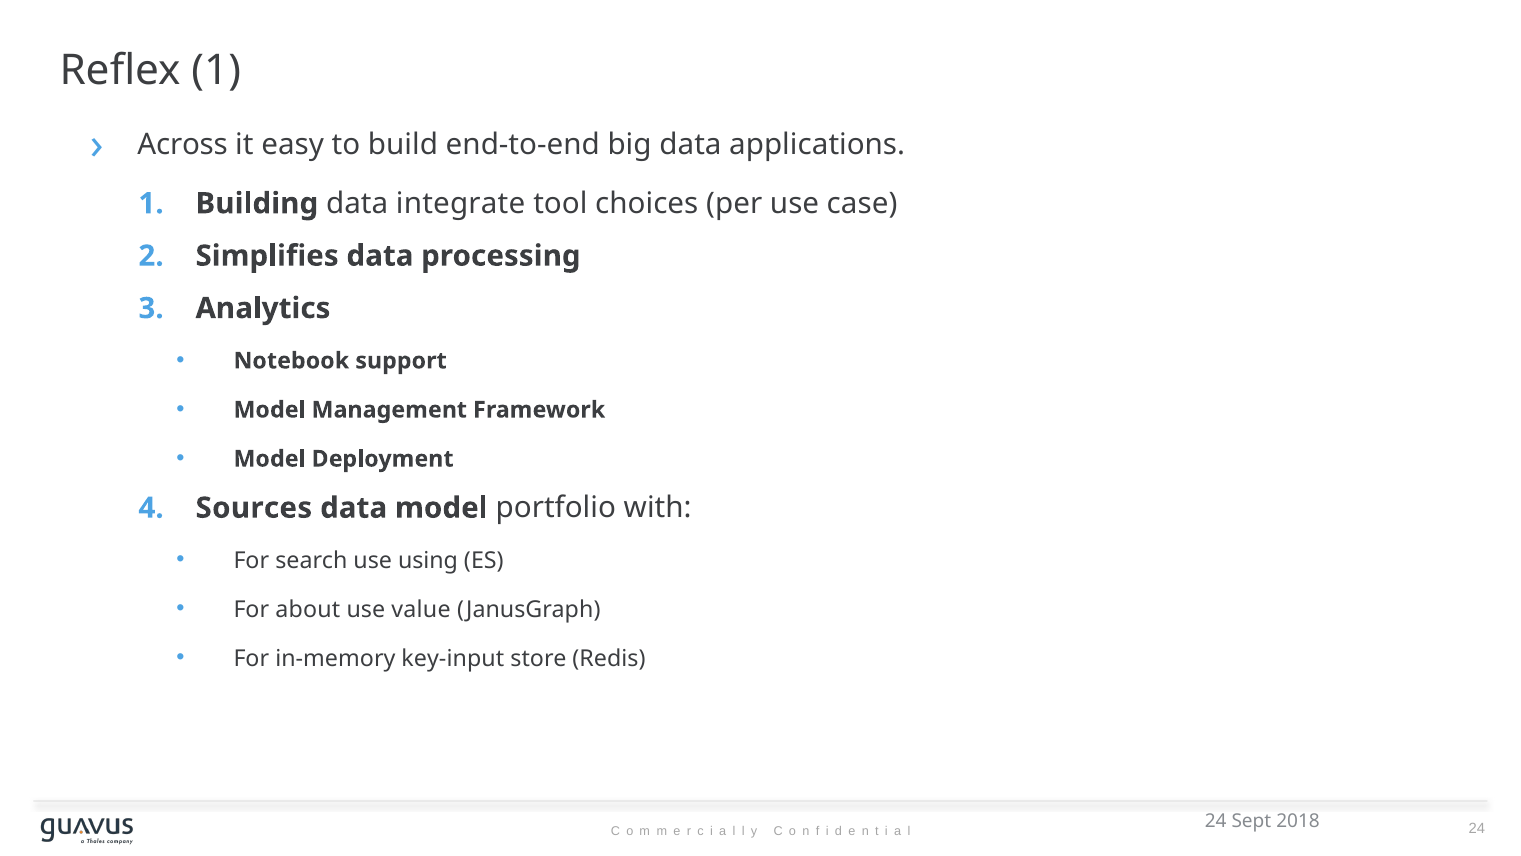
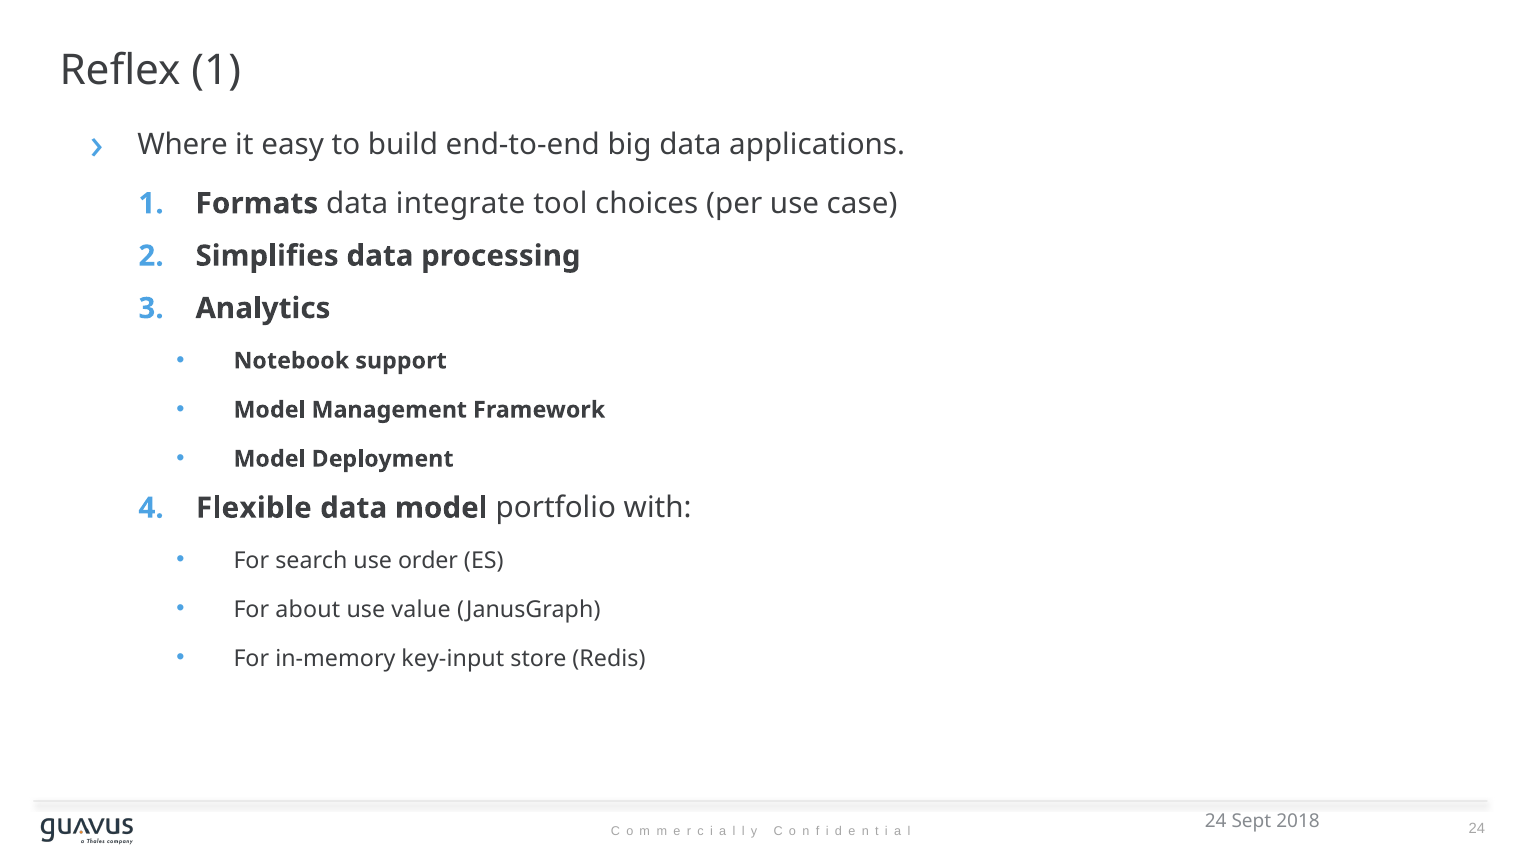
Across: Across -> Where
Building: Building -> Formats
Sources: Sources -> Flexible
using: using -> order
